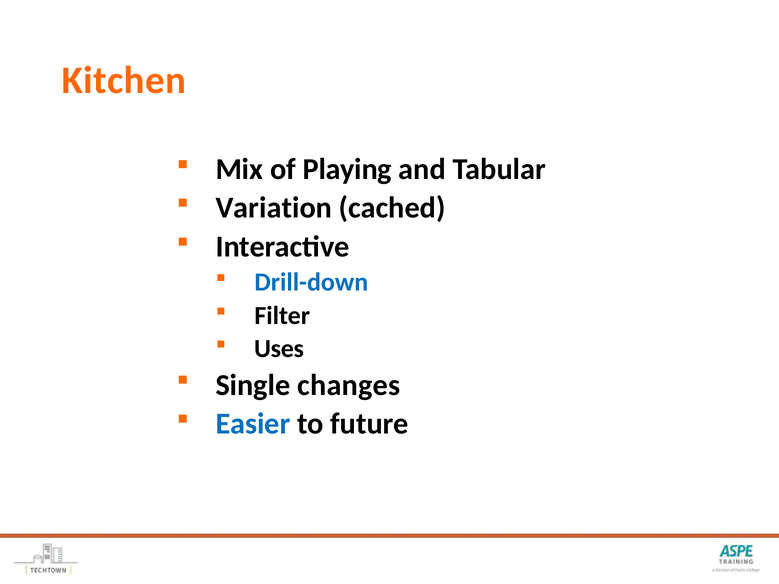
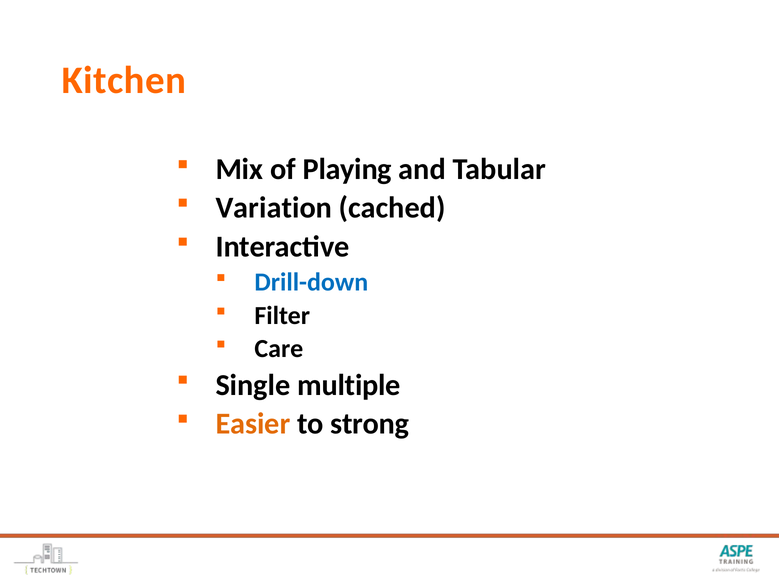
Uses: Uses -> Care
changes: changes -> multiple
Easier colour: blue -> orange
future: future -> strong
